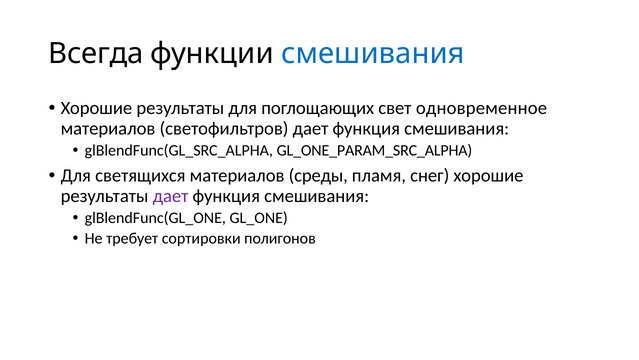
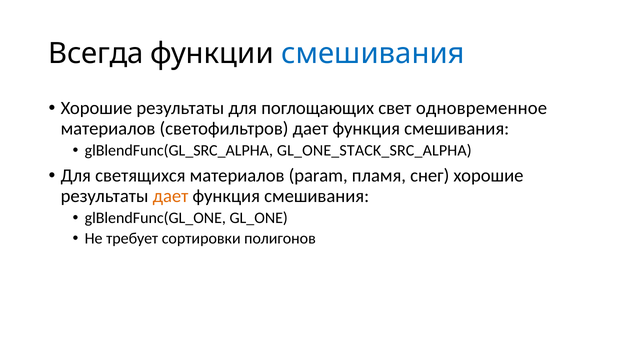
GL_ONE_PARAM_SRC_ALPHA: GL_ONE_PARAM_SRC_ALPHA -> GL_ONE_STACK_SRC_ALPHA
среды: среды -> param
дает at (171, 196) colour: purple -> orange
